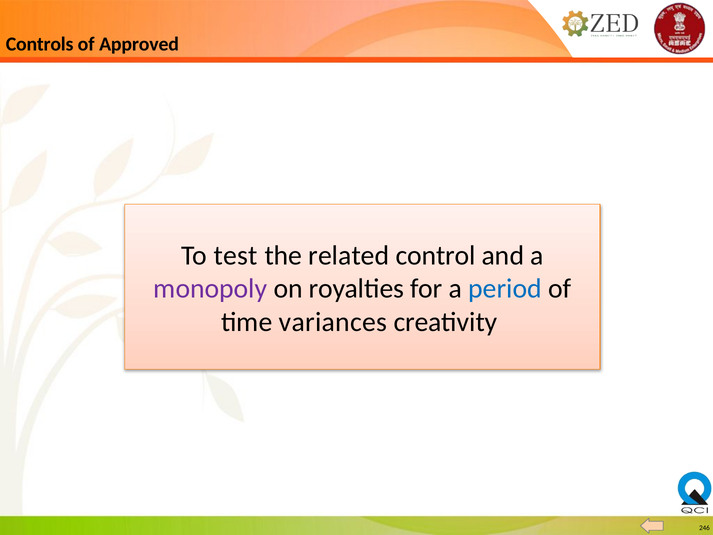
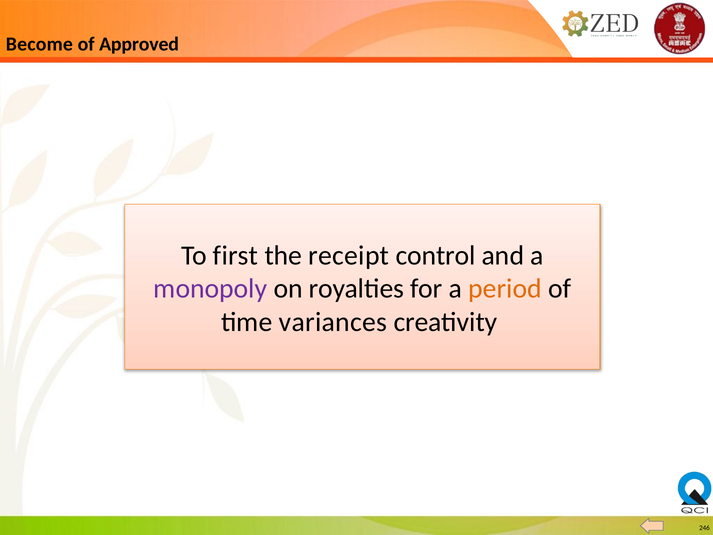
Controls: Controls -> Become
test: test -> first
related: related -> receipt
period colour: blue -> orange
